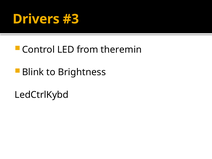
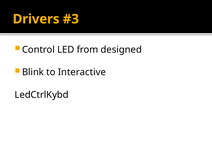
theremin: theremin -> designed
Brightness: Brightness -> Interactive
